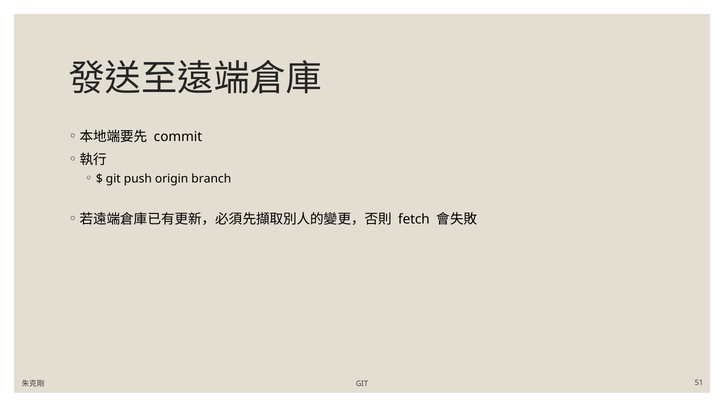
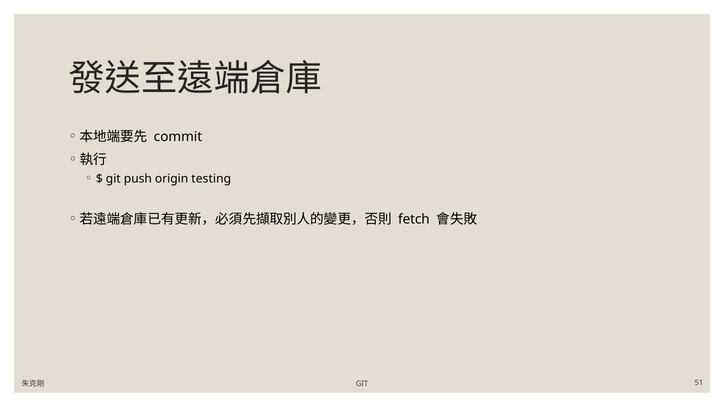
branch: branch -> testing
